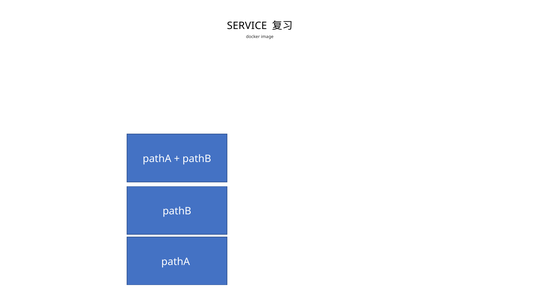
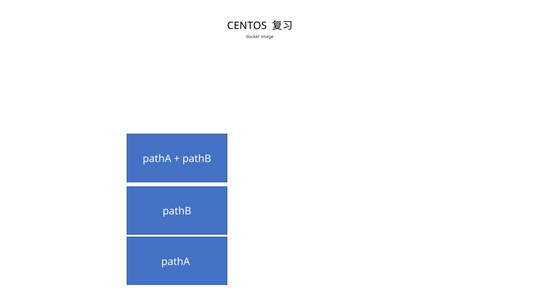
SERVICE: SERVICE -> CENTOS
